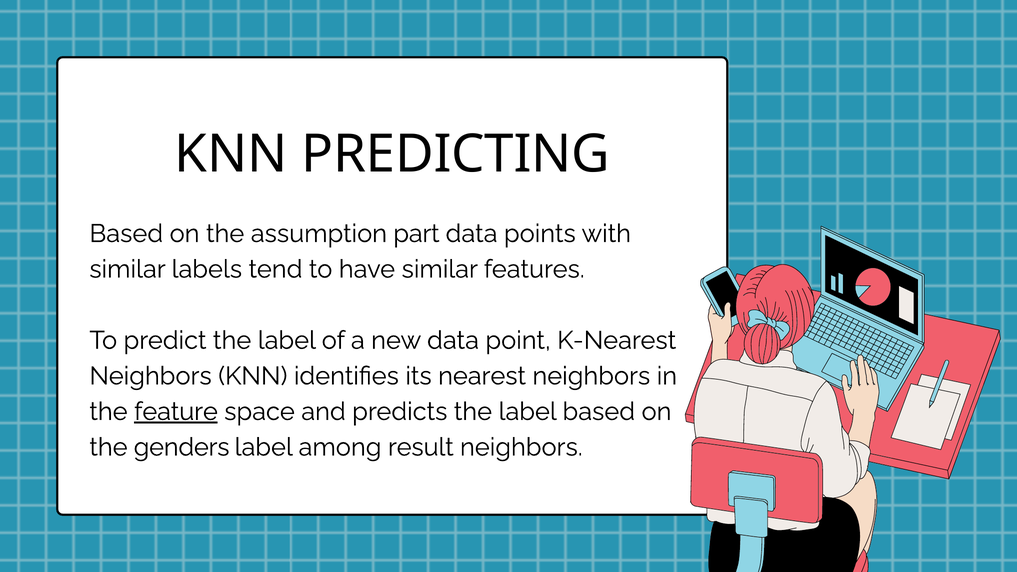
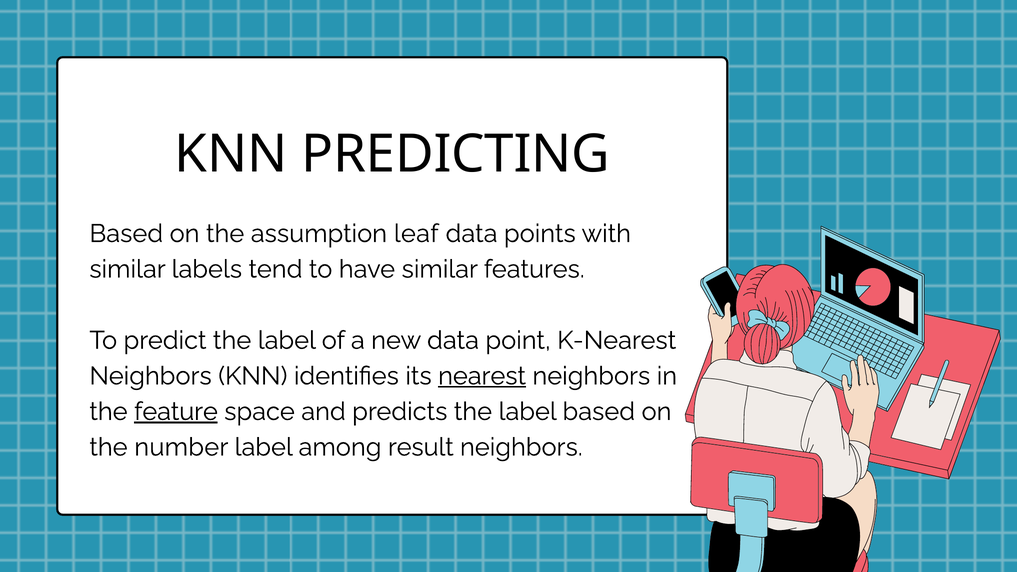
part: part -> leaf
nearest underline: none -> present
genders: genders -> number
